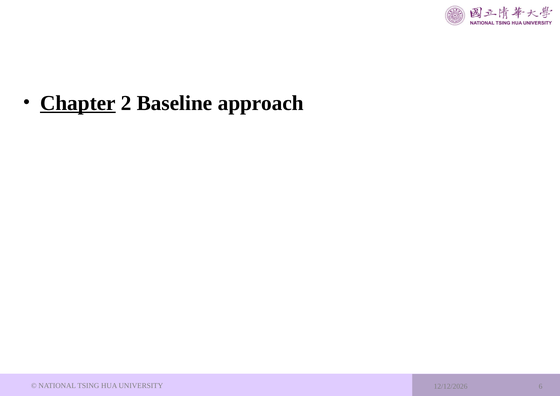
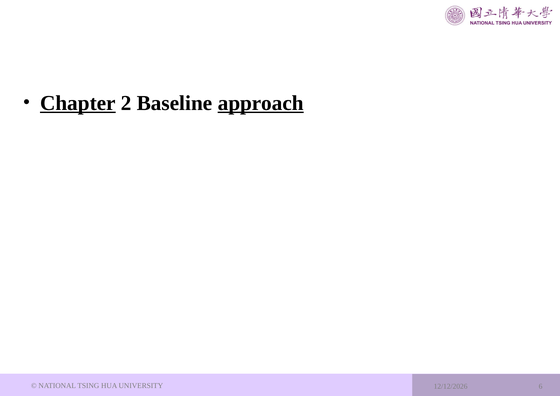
approach underline: none -> present
